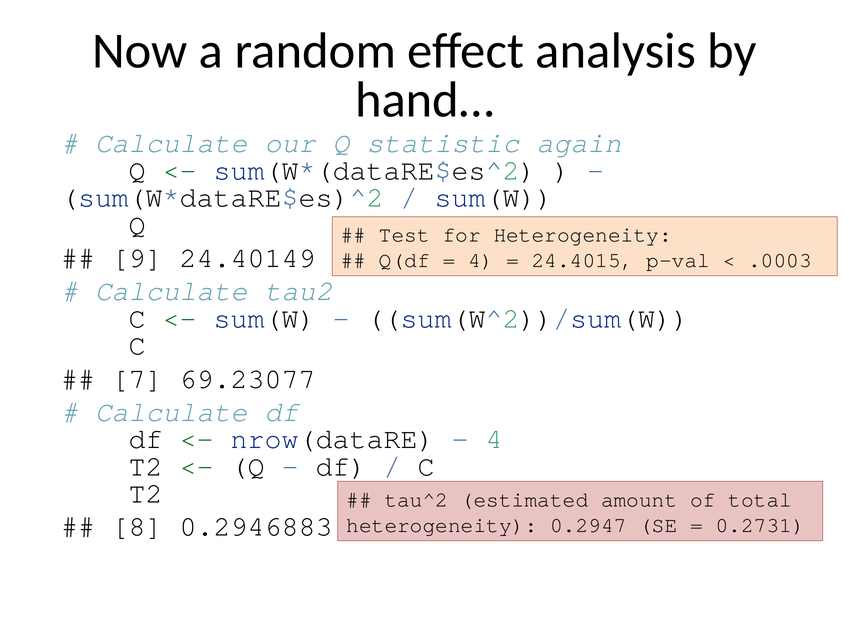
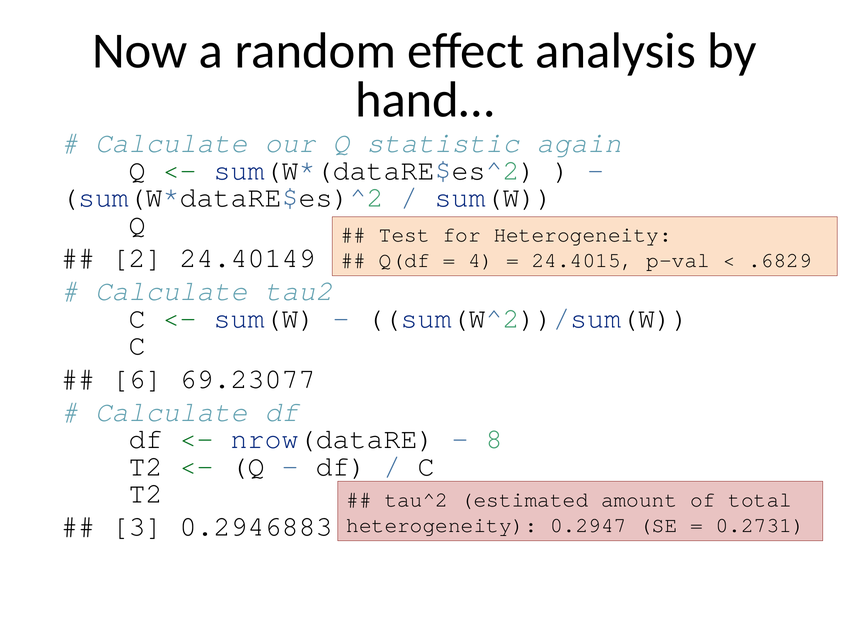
9: 9 -> 2
.0003: .0003 -> .6829
7: 7 -> 6
4 at (494, 439): 4 -> 8
8: 8 -> 3
